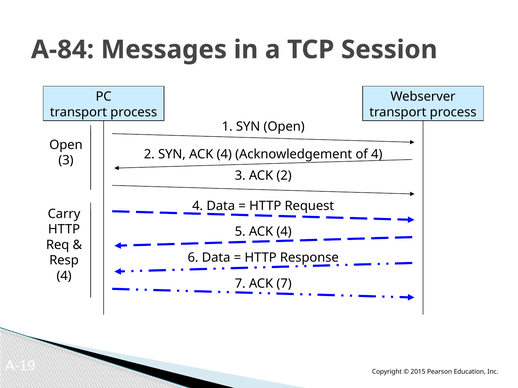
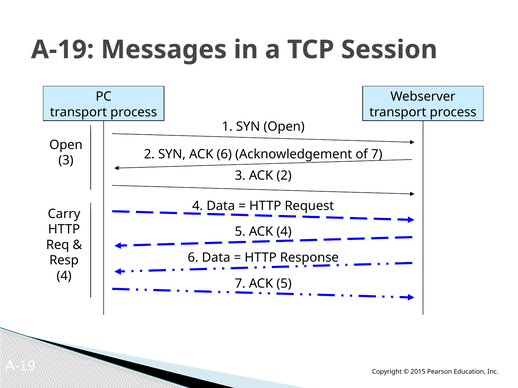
A-84 at (63, 50): A-84 -> A-19
SYN ACK 4: 4 -> 6
of 4: 4 -> 7
ACK 7: 7 -> 5
